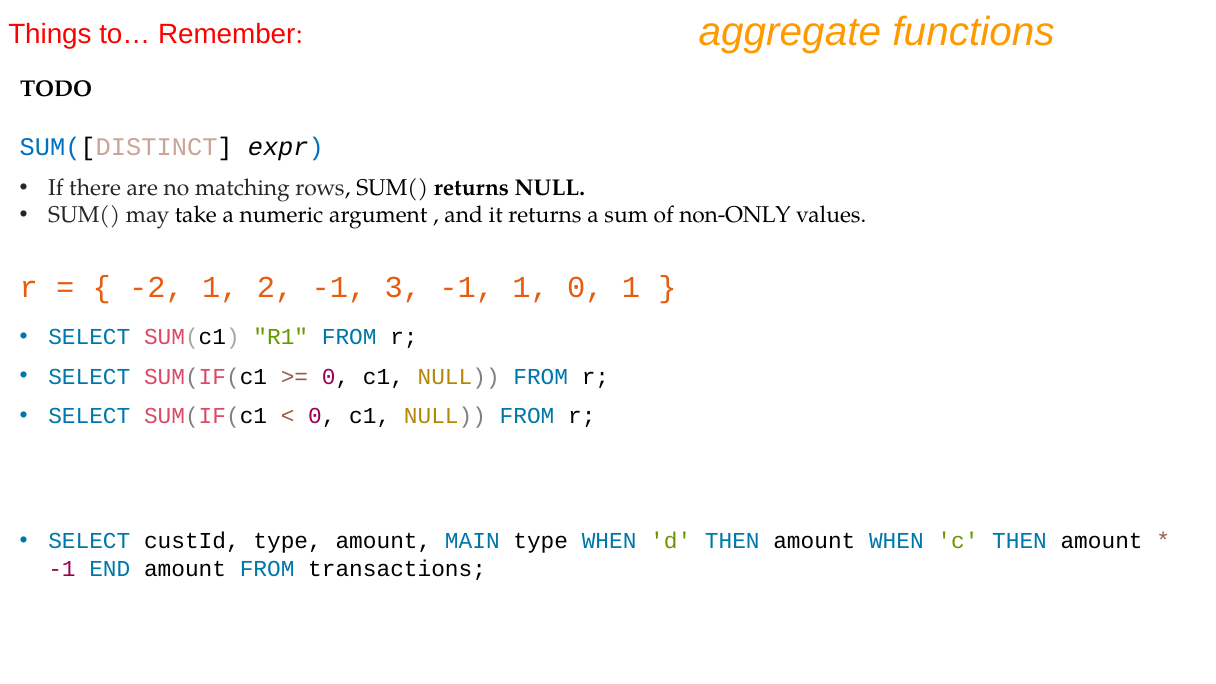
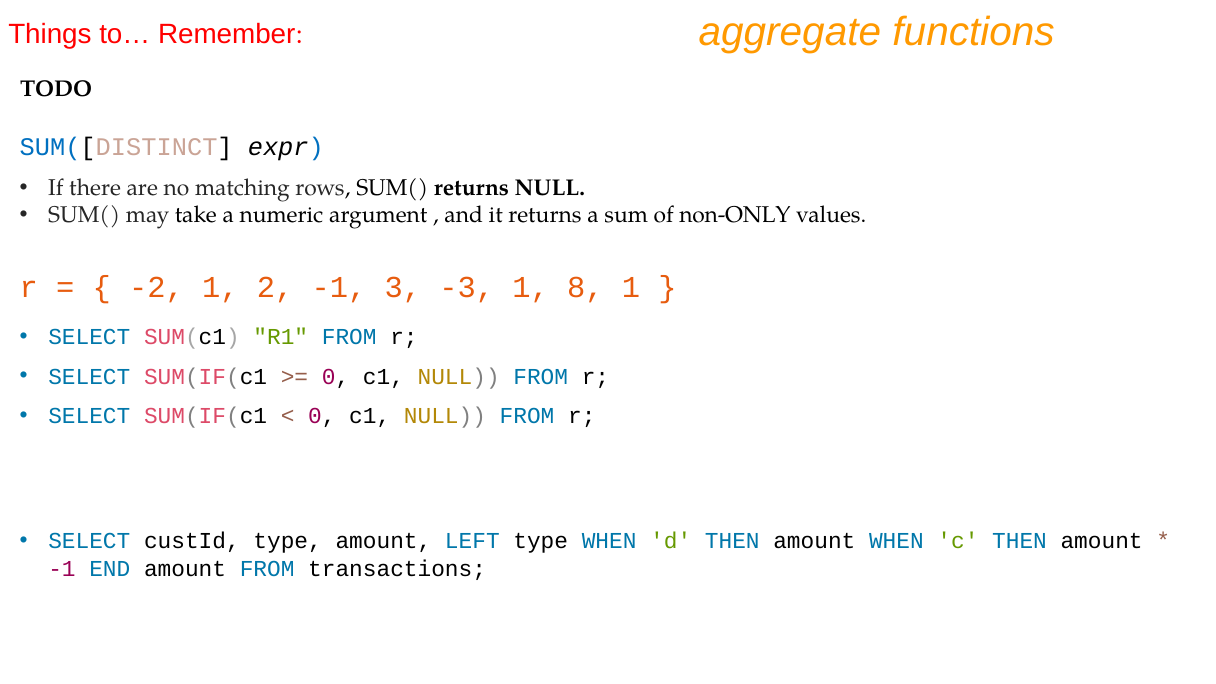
3 -1: -1 -> -3
1 0: 0 -> 8
MAIN: MAIN -> LEFT
